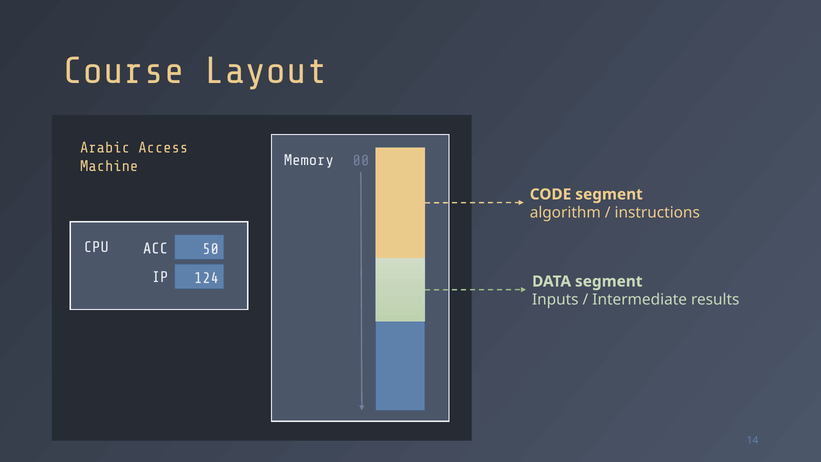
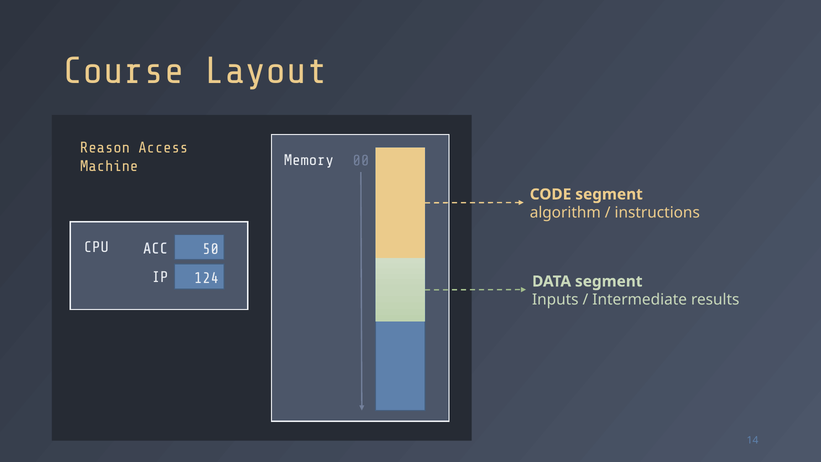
Arabic: Arabic -> Reason
